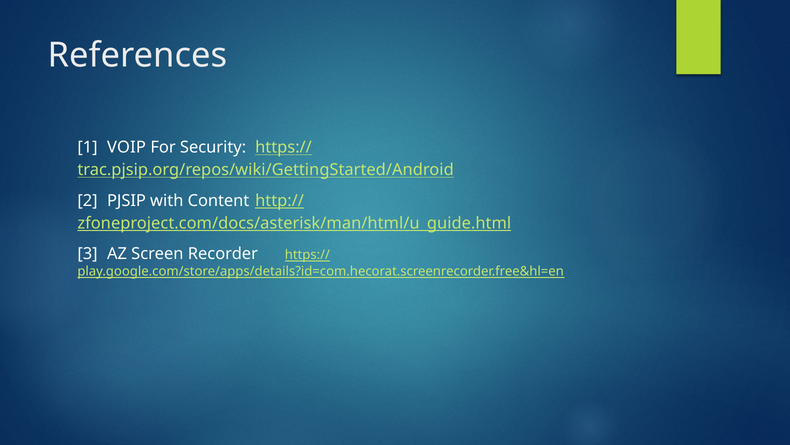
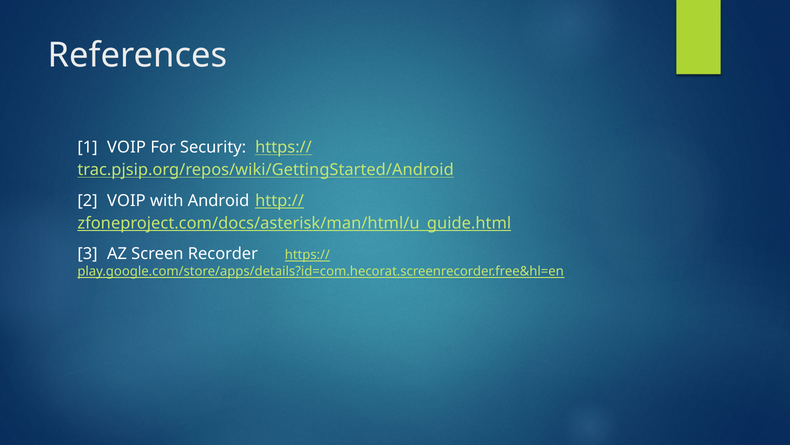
2 PJSIP: PJSIP -> VOIP
Content: Content -> Android
